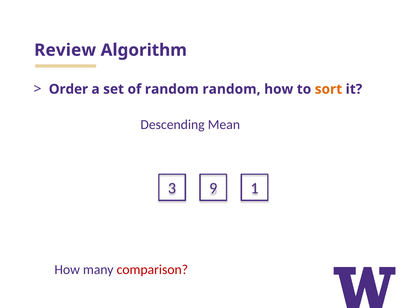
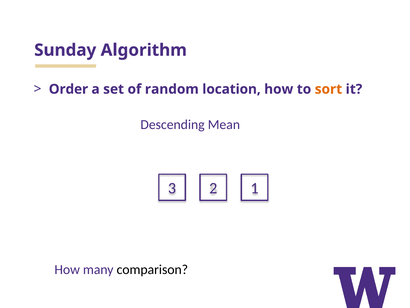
Review: Review -> Sunday
random random: random -> location
9: 9 -> 2
comparison colour: red -> black
